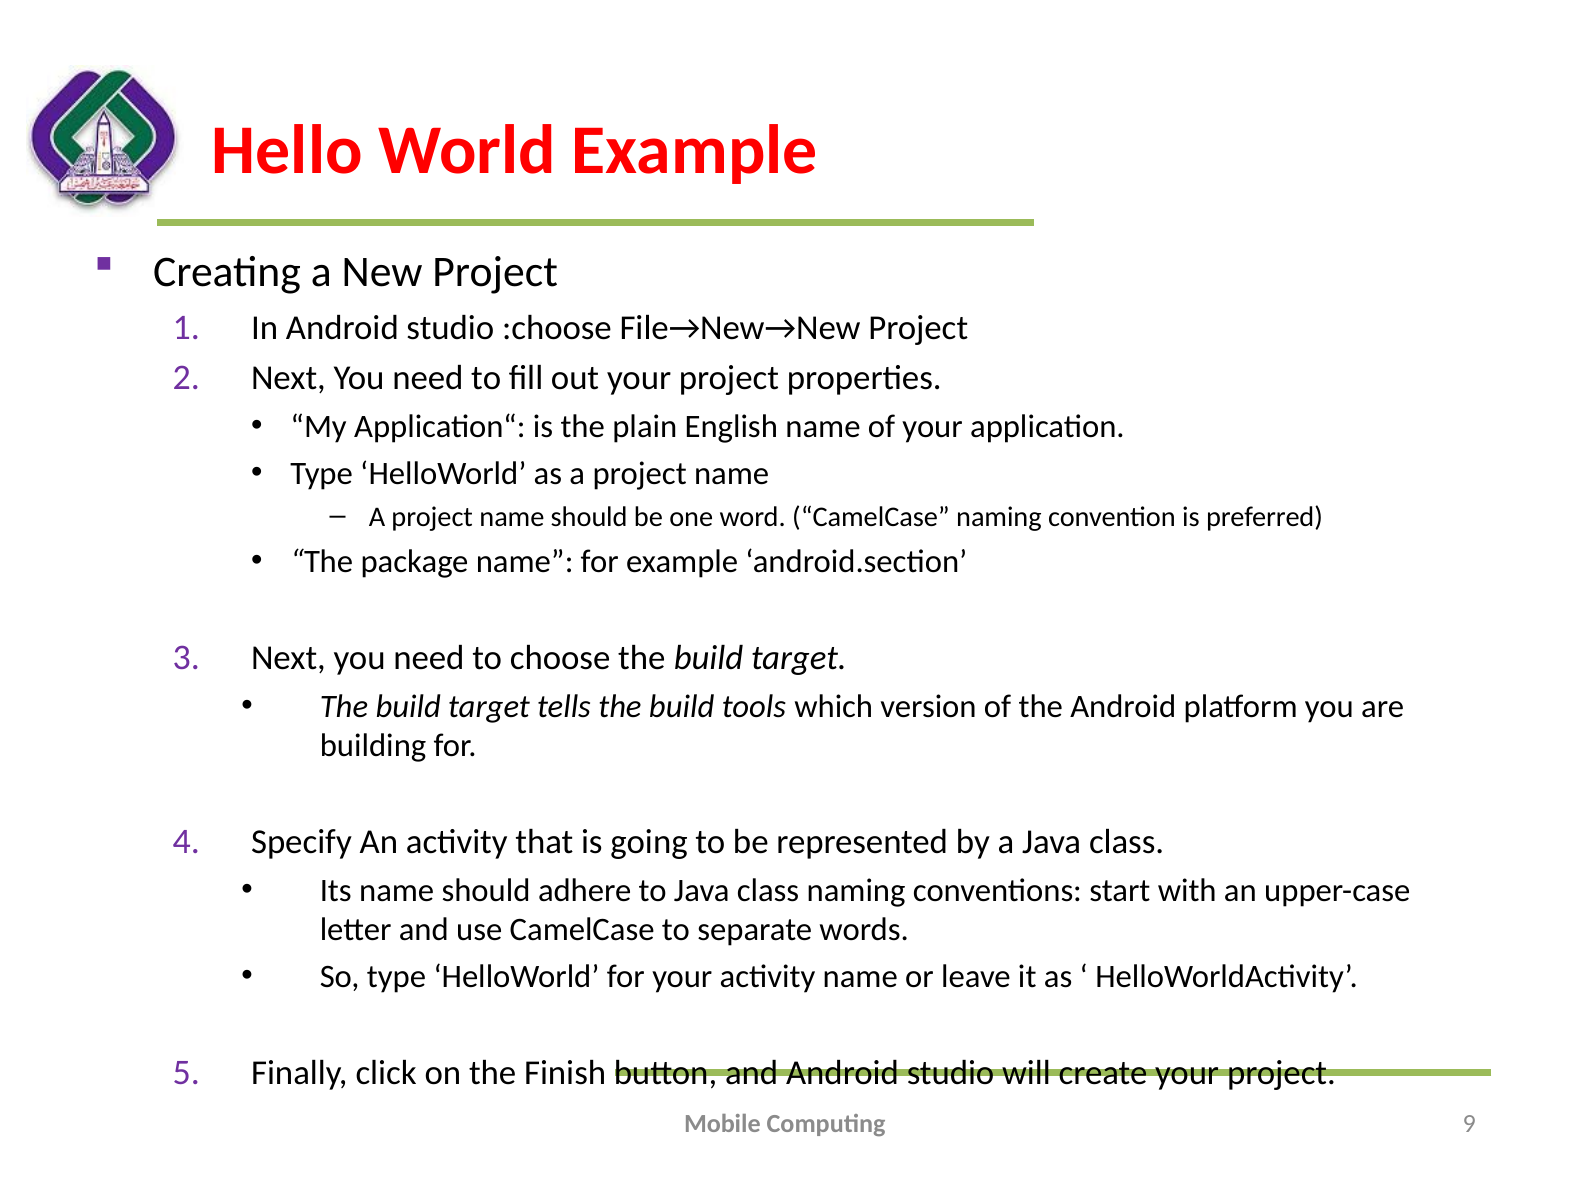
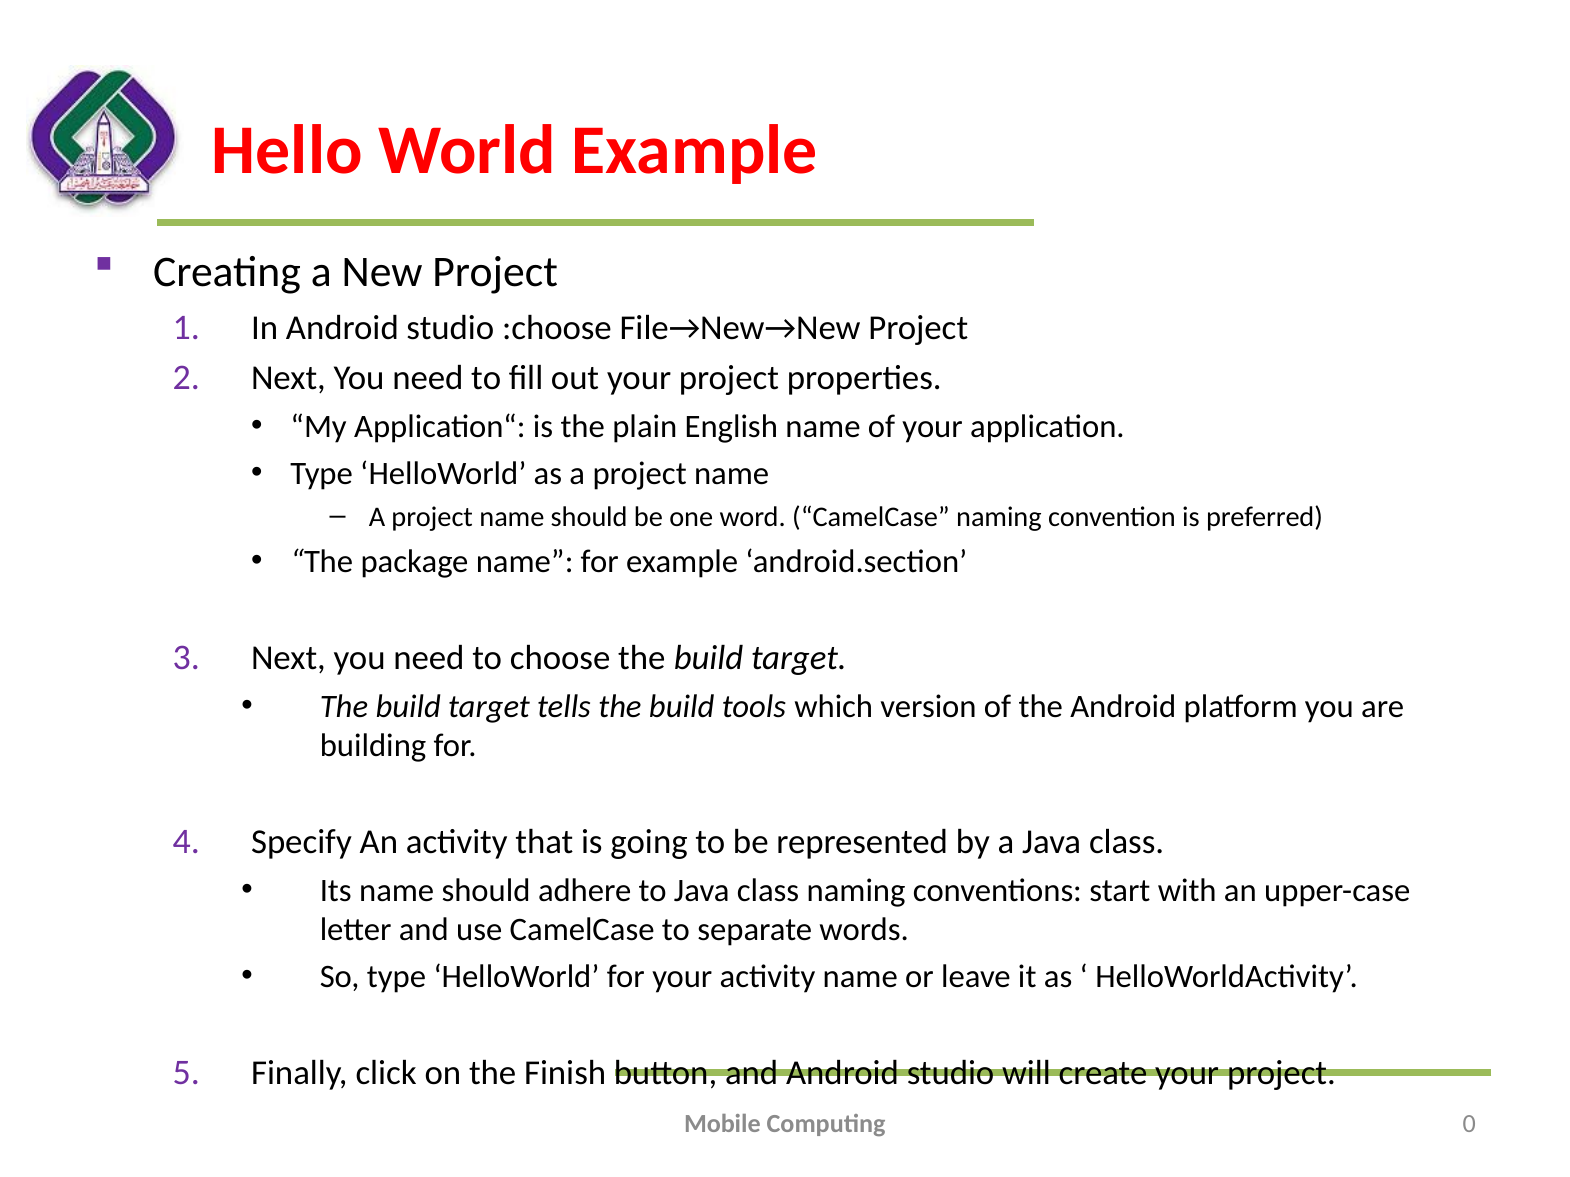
9: 9 -> 0
